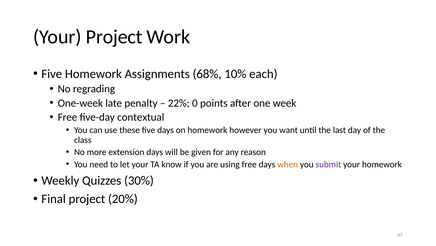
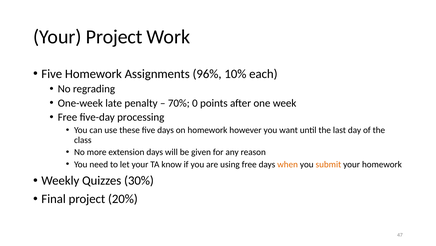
68%: 68% -> 96%
22%: 22% -> 70%
contextual: contextual -> processing
submit colour: purple -> orange
